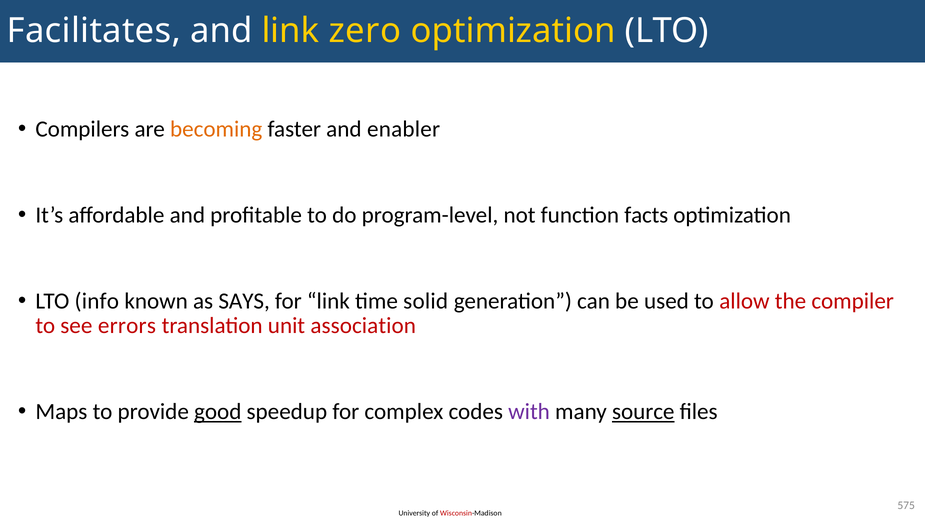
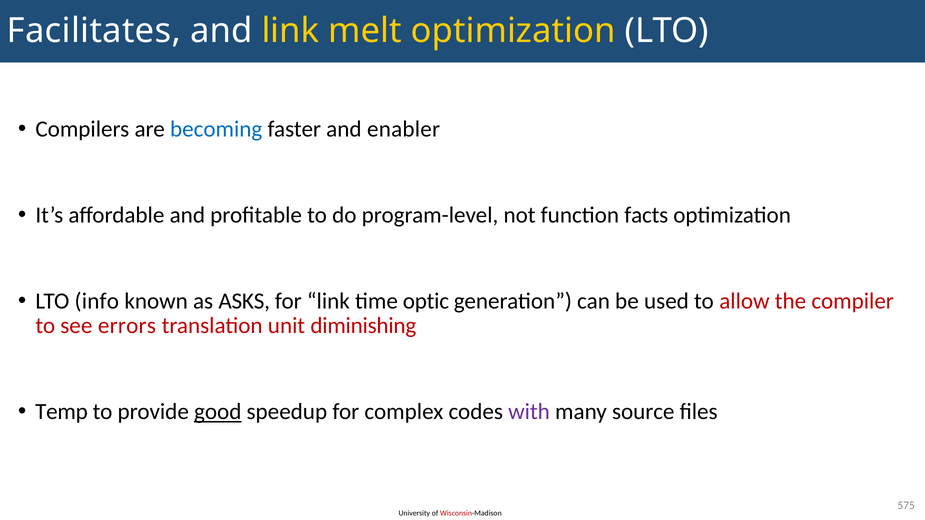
zero: zero -> melt
becoming colour: orange -> blue
SAYS: SAYS -> ASKS
solid: solid -> optic
association: association -> diminishing
Maps: Maps -> Temp
source underline: present -> none
